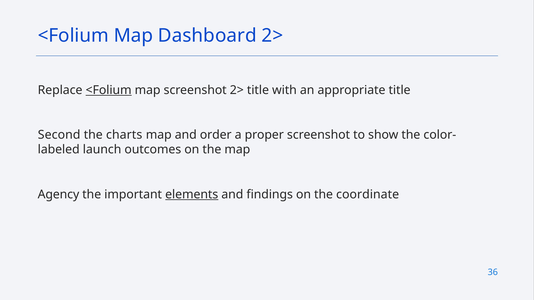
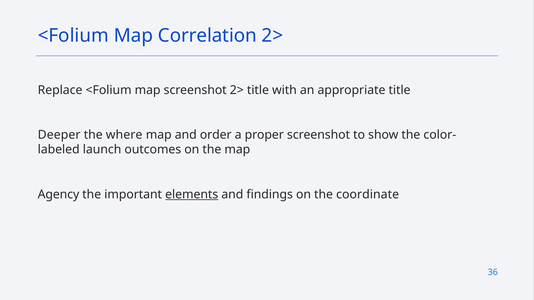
Dashboard: Dashboard -> Correlation
<Folium at (109, 90) underline: present -> none
Second: Second -> Deeper
charts: charts -> where
